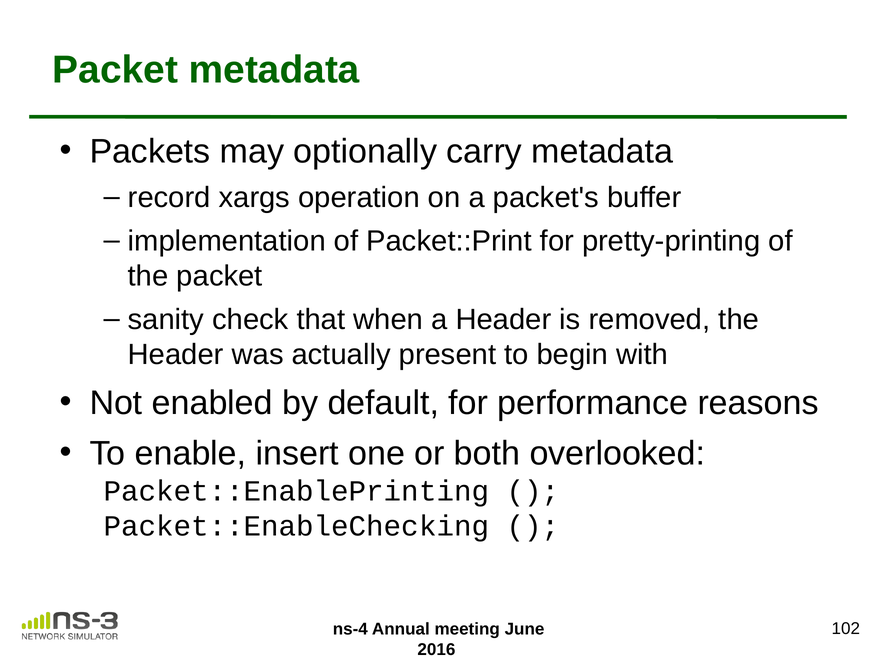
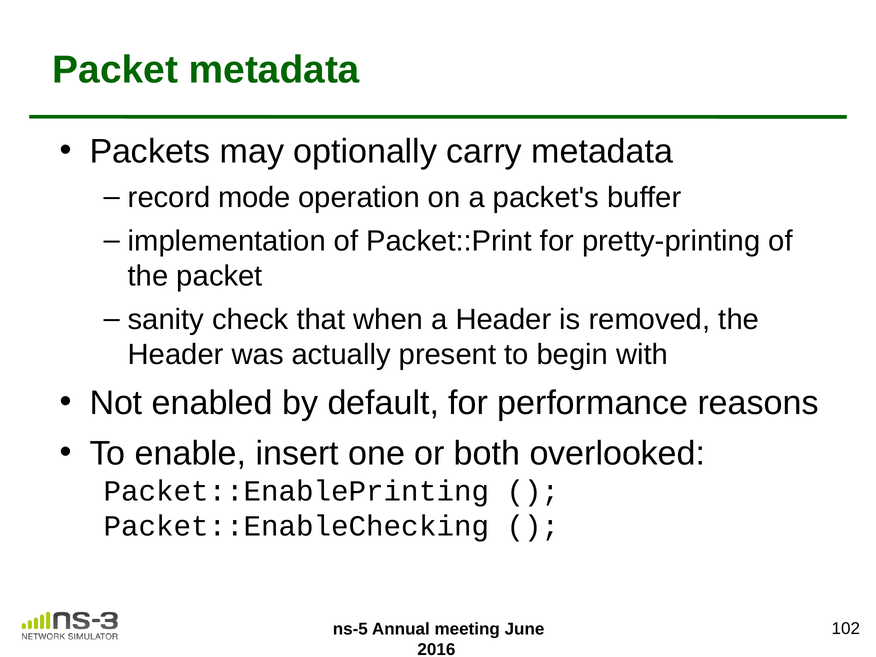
xargs: xargs -> mode
ns-4: ns-4 -> ns-5
